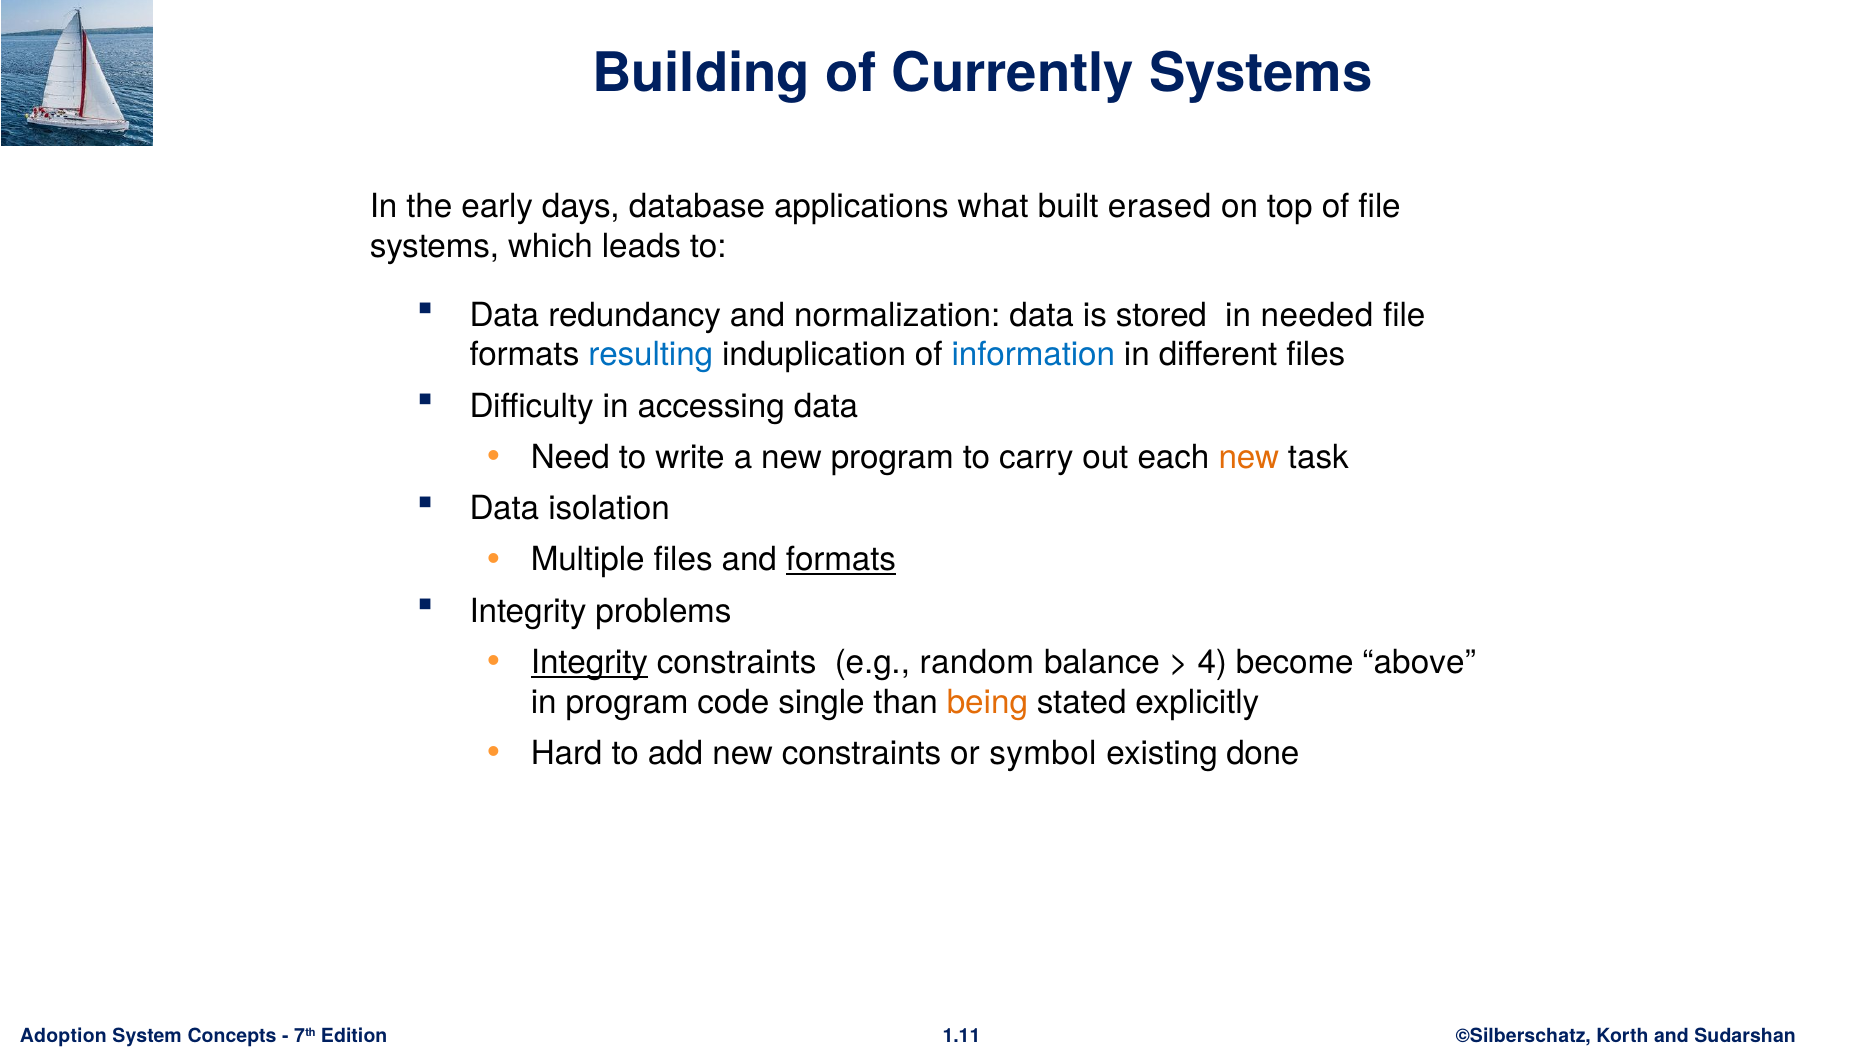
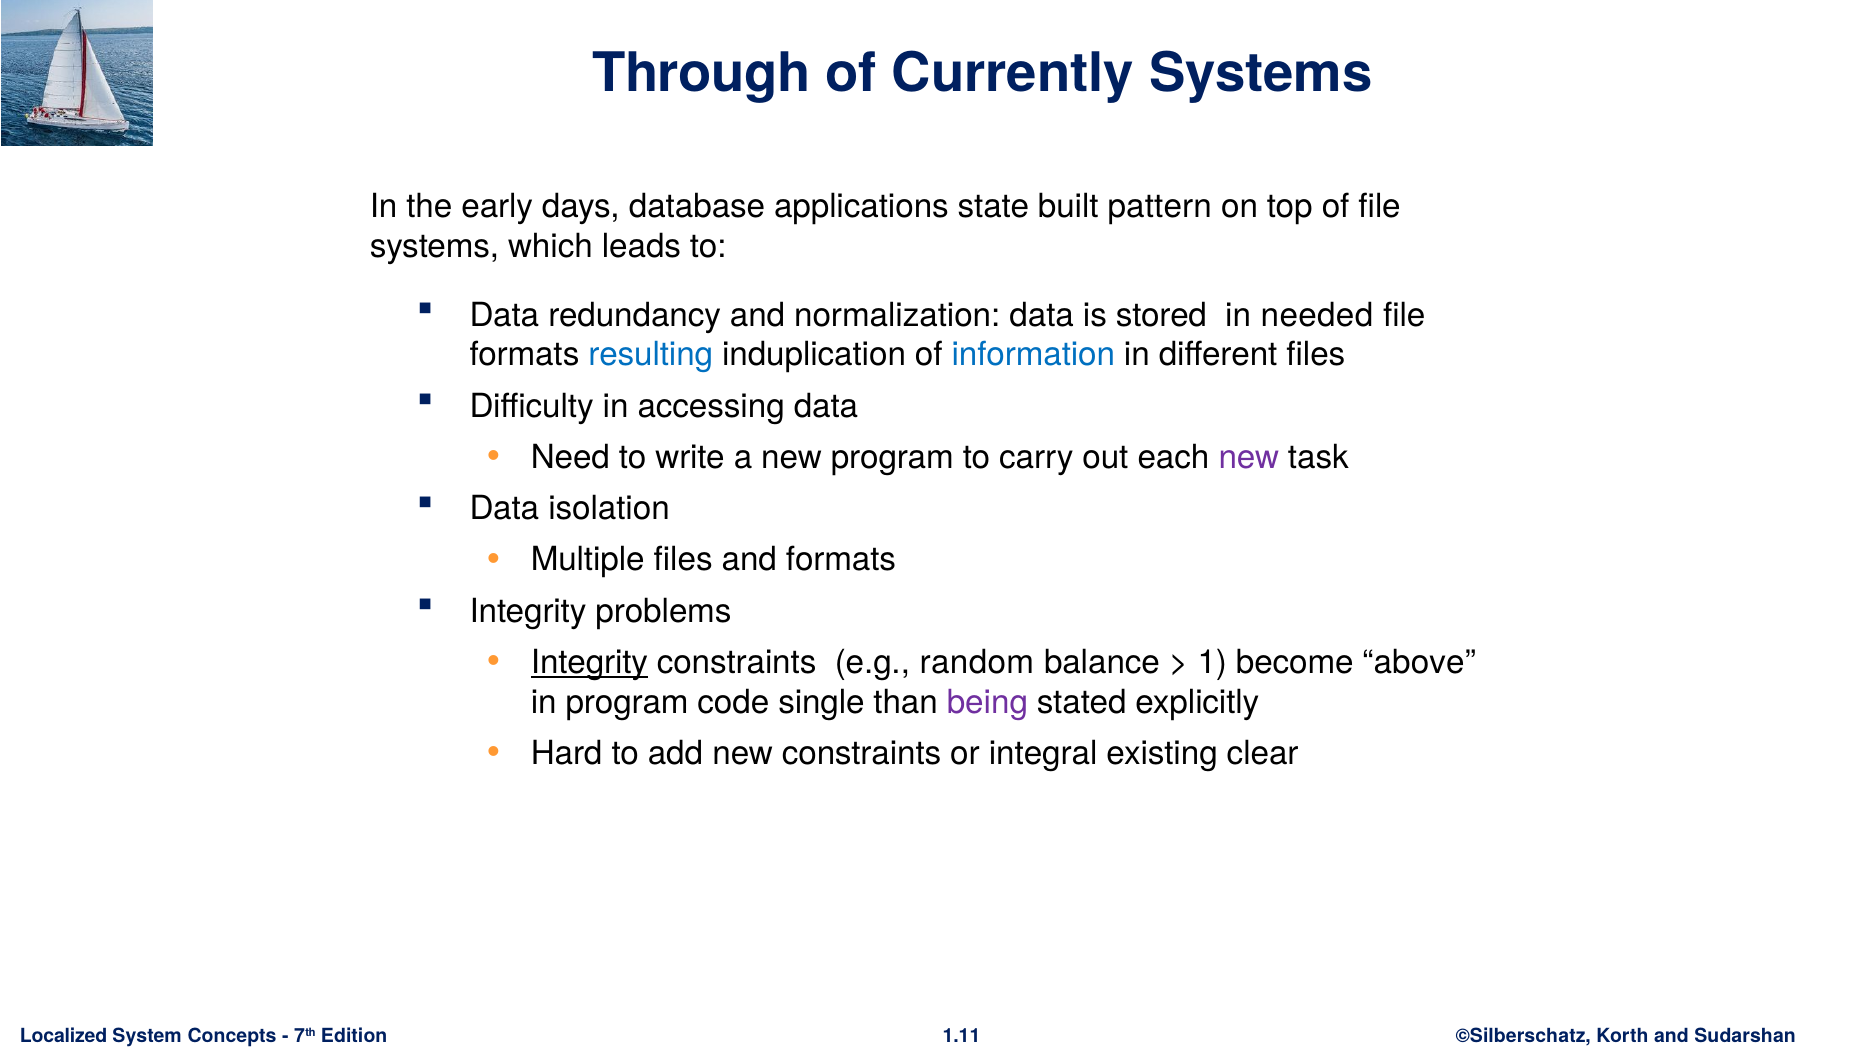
Building: Building -> Through
what: what -> state
erased: erased -> pattern
new at (1249, 458) colour: orange -> purple
formats at (841, 560) underline: present -> none
4: 4 -> 1
being colour: orange -> purple
symbol: symbol -> integral
done: done -> clear
Adoption: Adoption -> Localized
